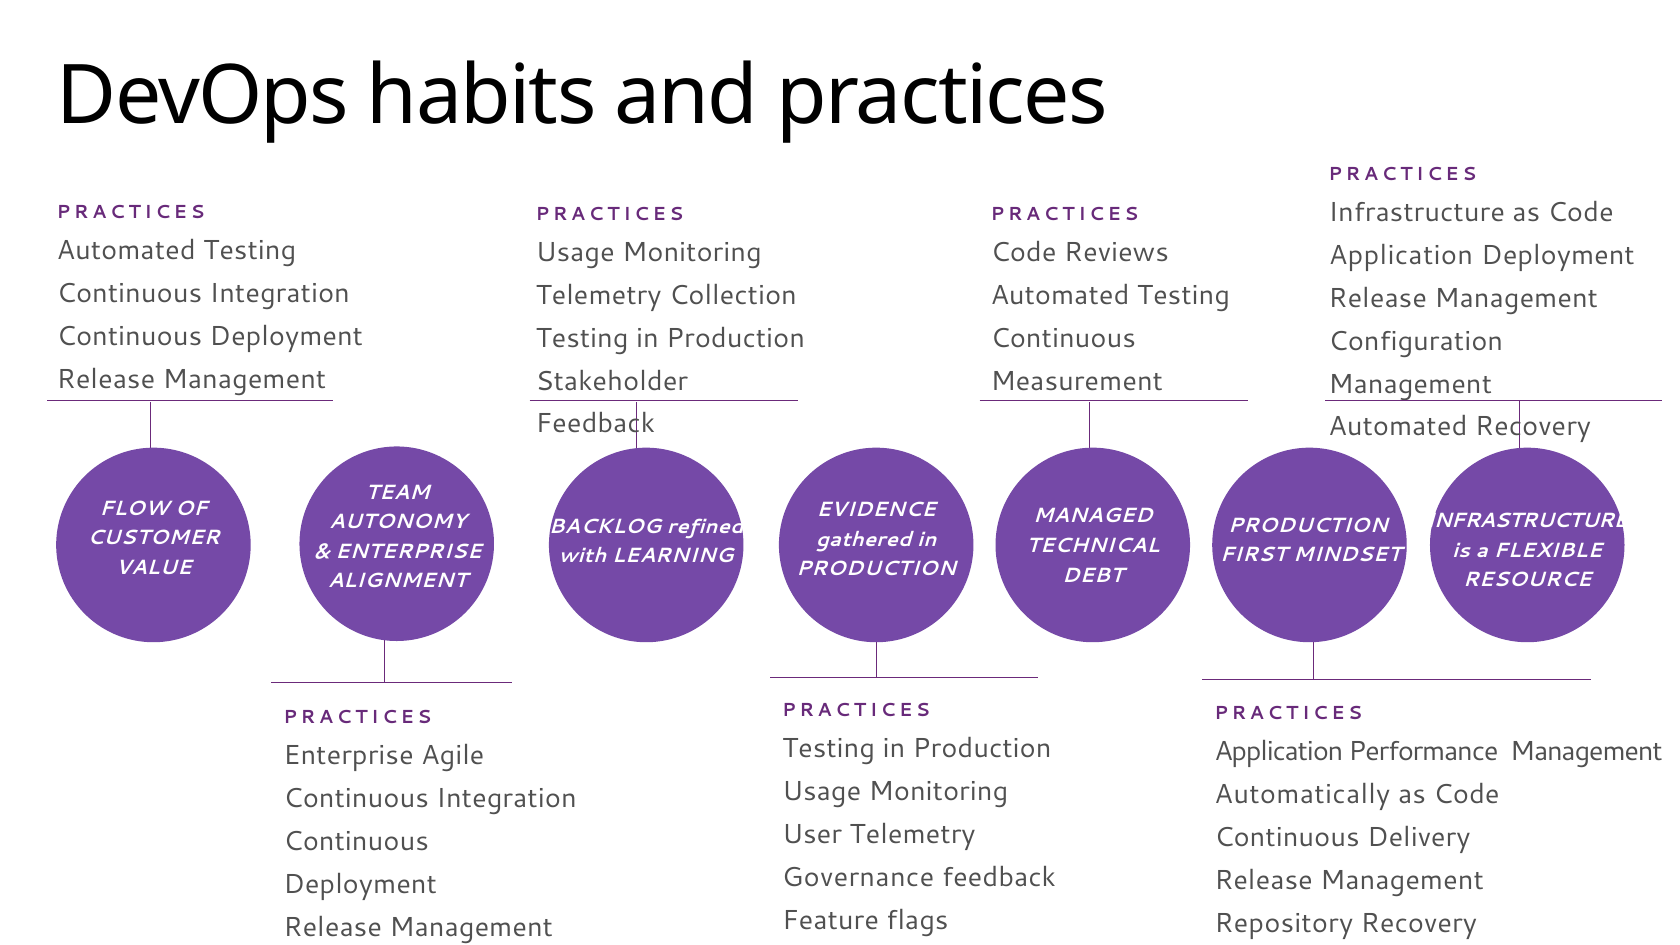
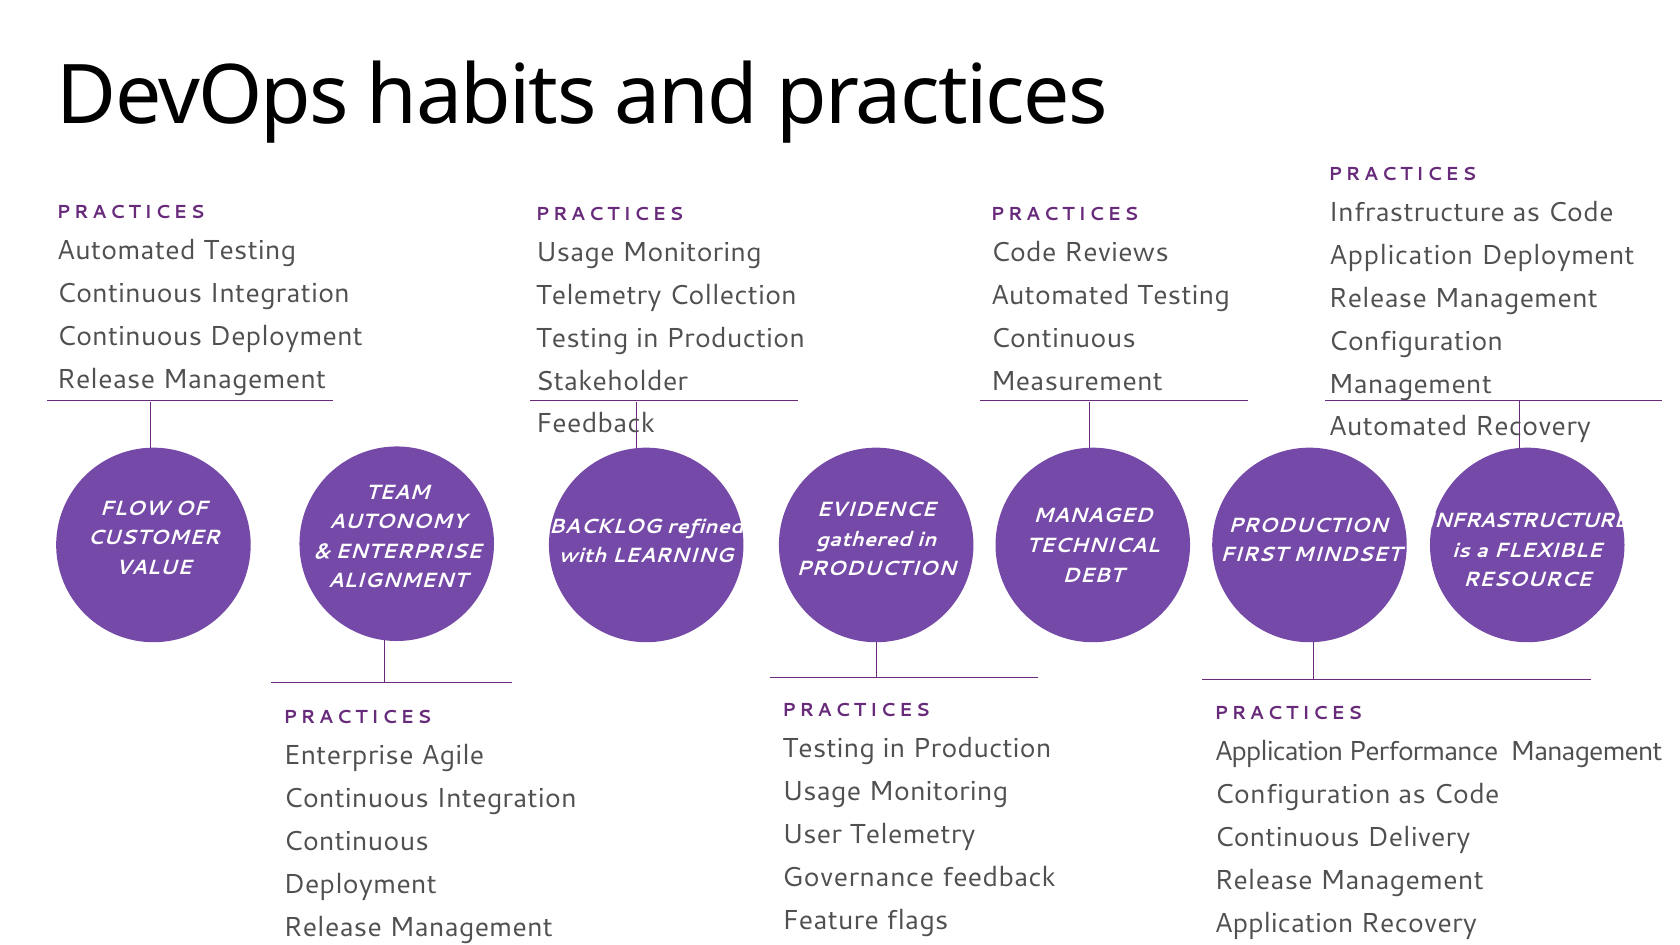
Automatically at (1302, 794): Automatically -> Configuration
Repository at (1284, 923): Repository -> Application
